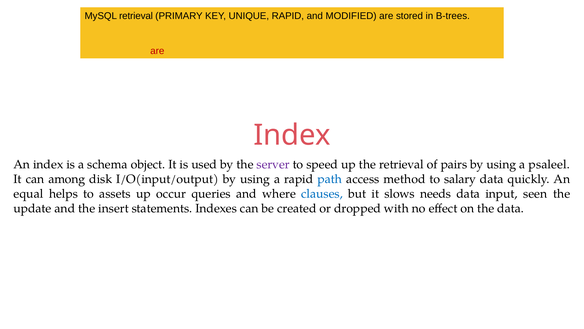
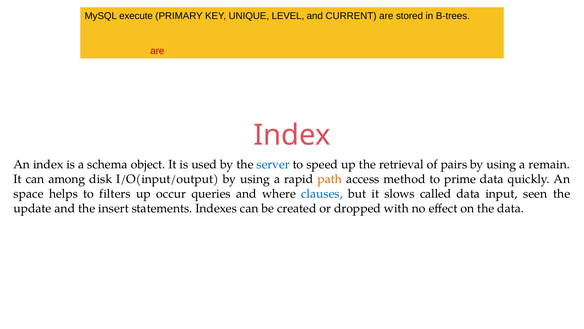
MySQL retrieval: retrieval -> execute
UNIQUE RAPID: RAPID -> LEVEL
MODIFIED: MODIFIED -> CURRENT
server colour: purple -> blue
psaleel: psaleel -> remain
path colour: blue -> orange
salary: salary -> prime
equal: equal -> space
assets: assets -> filters
needs: needs -> called
